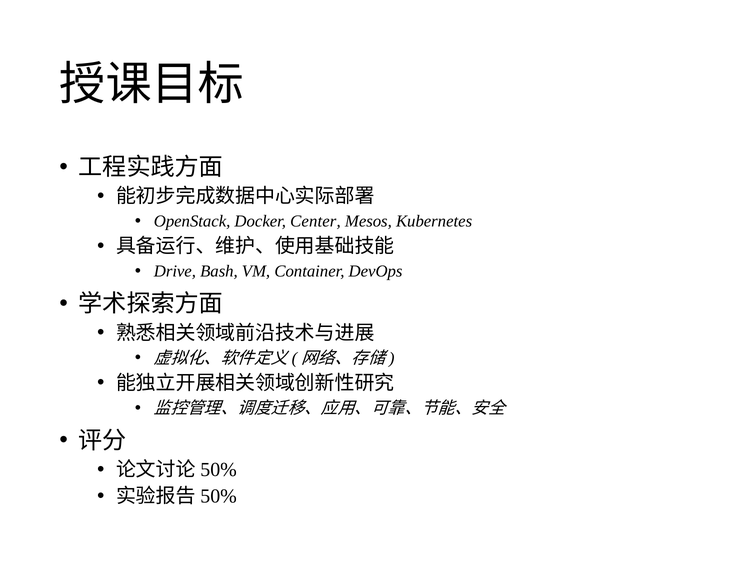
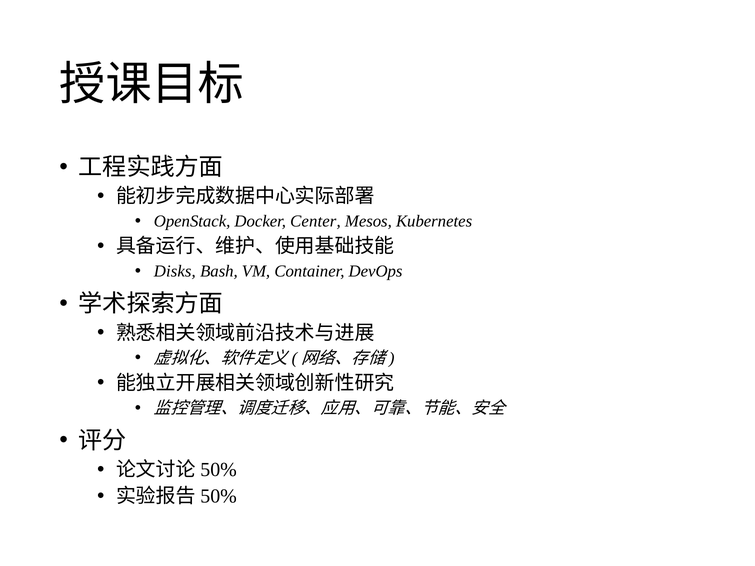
Drive: Drive -> Disks
